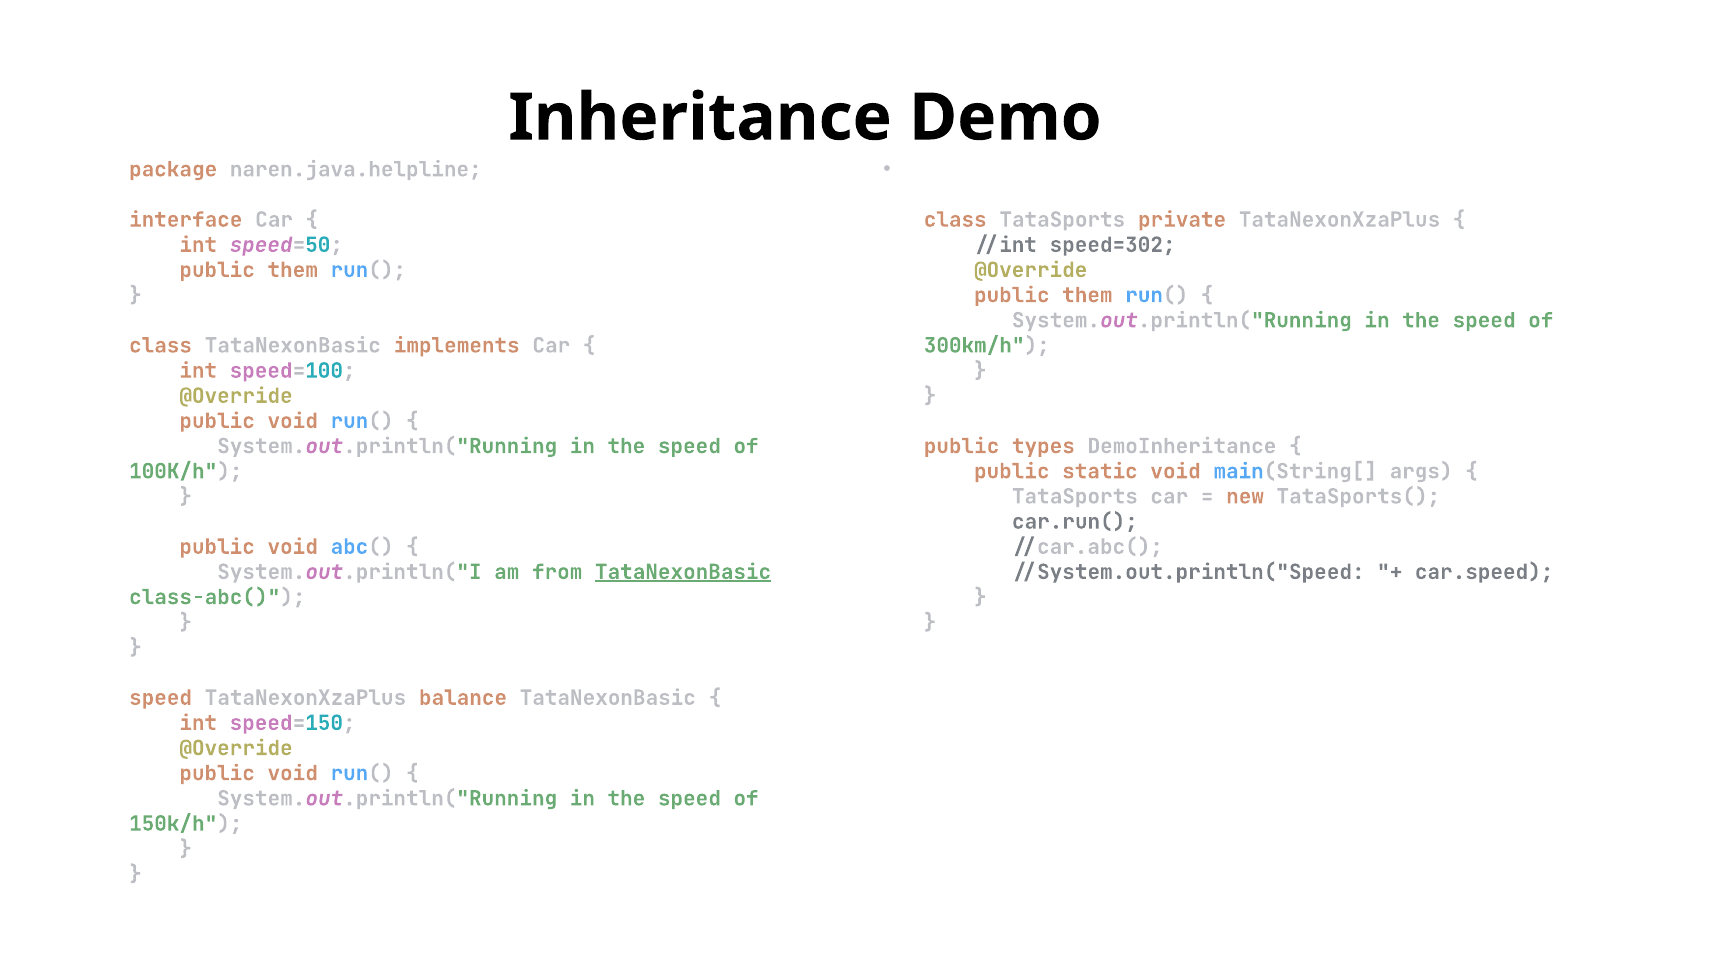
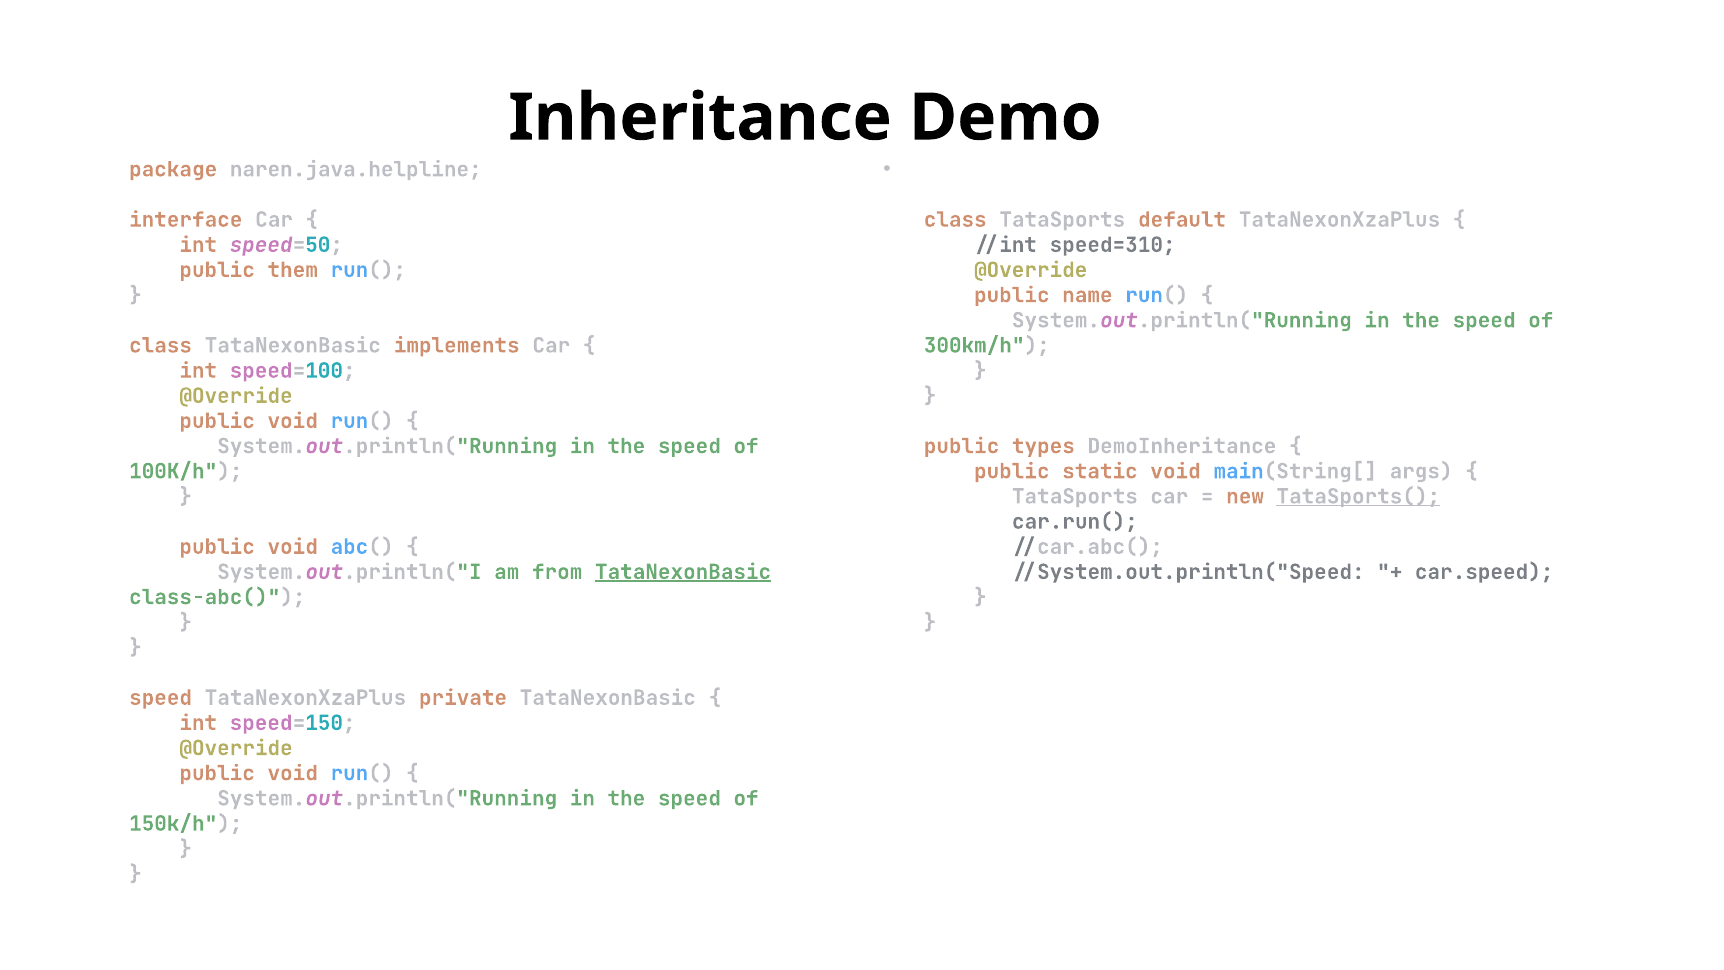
private: private -> default
speed=302: speed=302 -> speed=310
them at (1087, 295): them -> name
TataSports( underline: none -> present
balance: balance -> private
